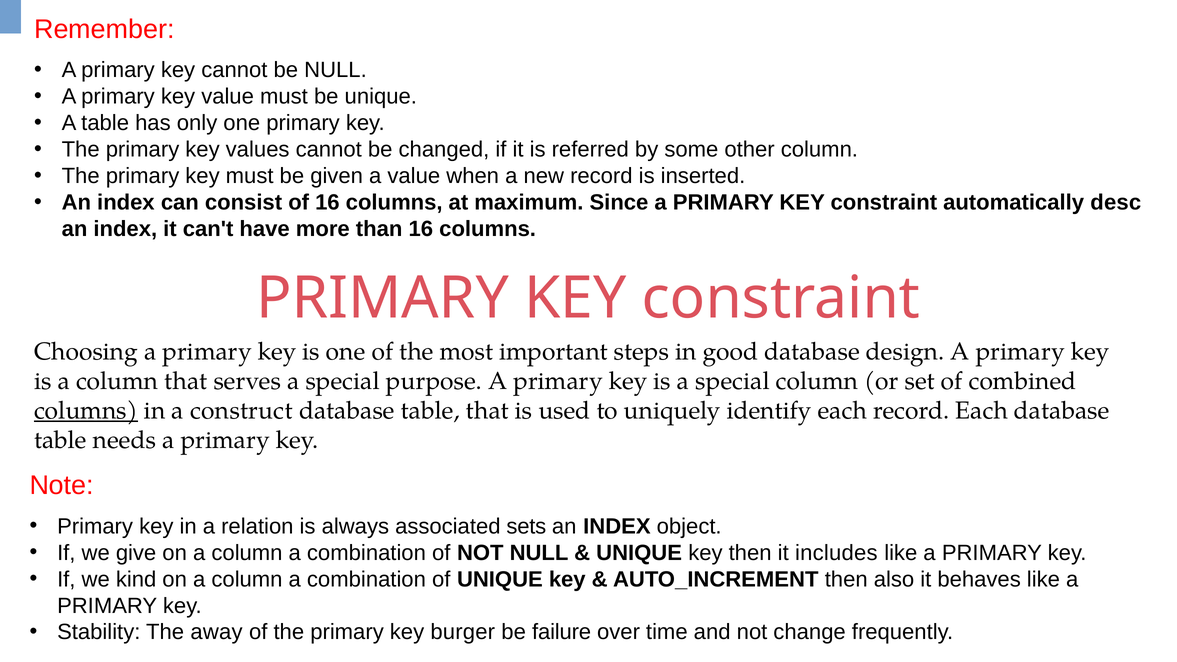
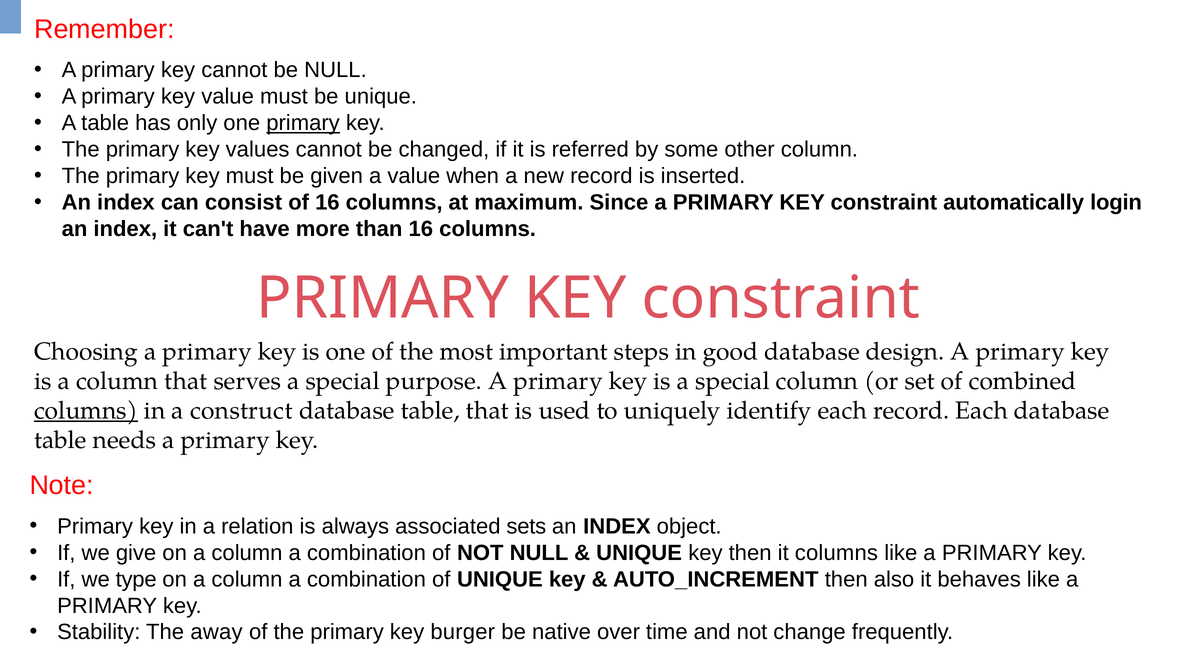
primary at (303, 123) underline: none -> present
desc: desc -> login
it includes: includes -> columns
kind: kind -> type
failure: failure -> native
